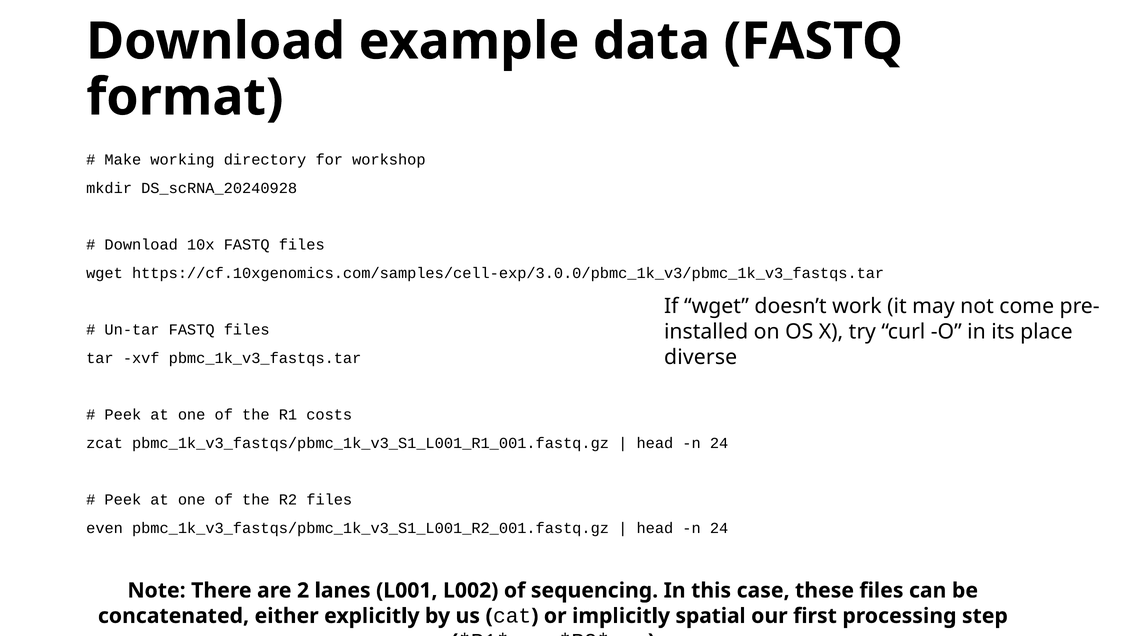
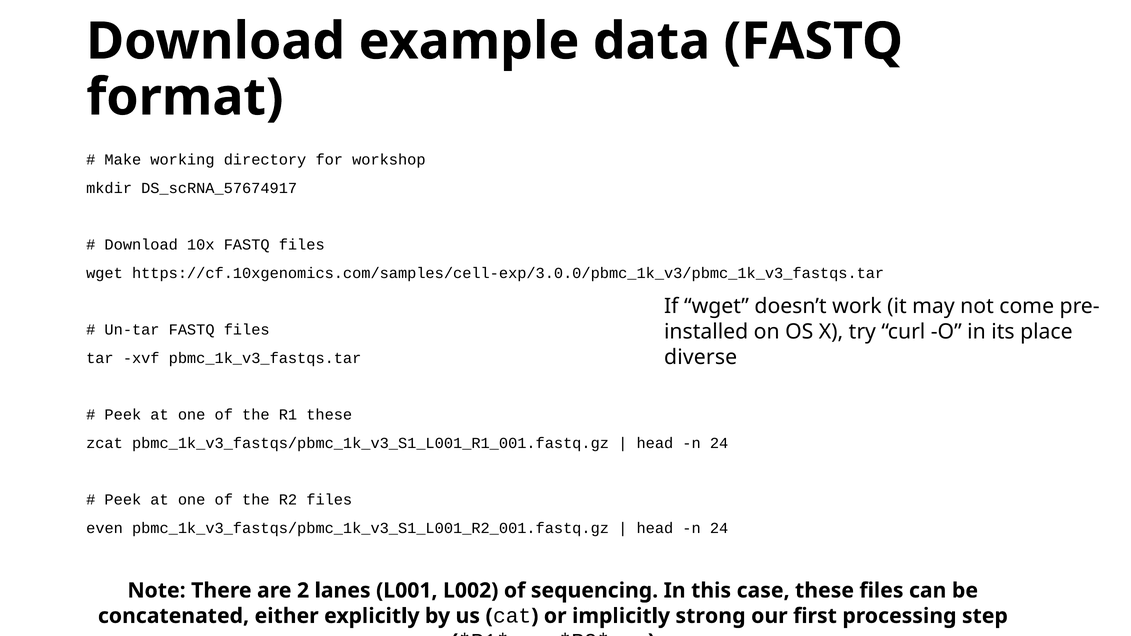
DS_scRNA_20240928: DS_scRNA_20240928 -> DS_scRNA_57674917
R1 costs: costs -> these
spatial: spatial -> strong
